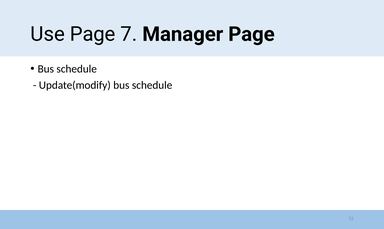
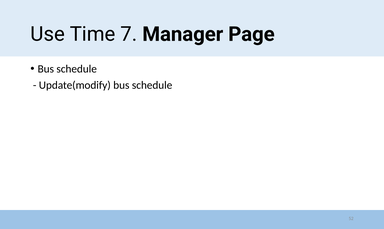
Use Page: Page -> Time
